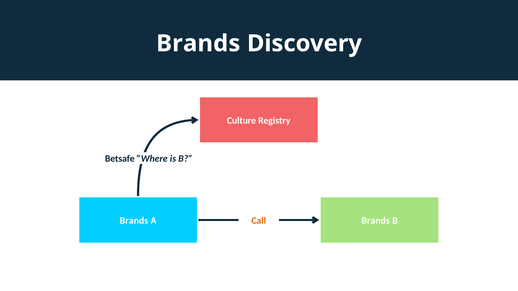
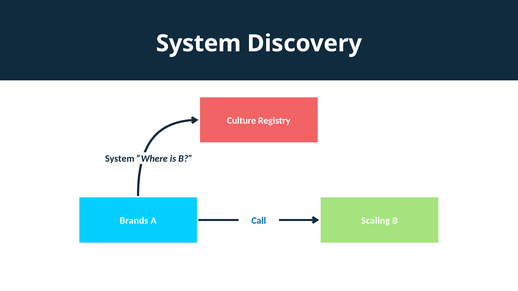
Brands at (198, 44): Brands -> System
Betsafe at (120, 159): Betsafe -> System
Call colour: orange -> blue
A Brands: Brands -> Scaling
